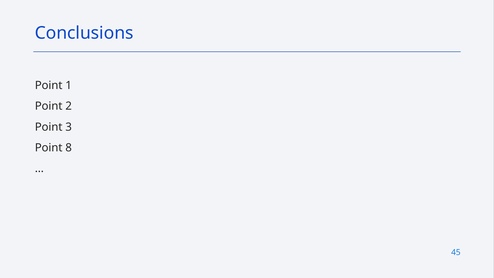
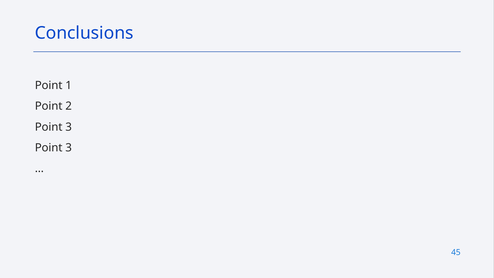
8 at (69, 148): 8 -> 3
